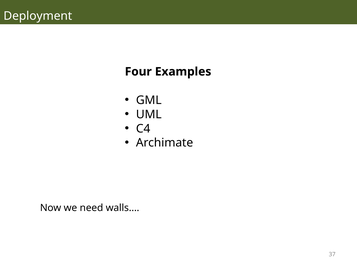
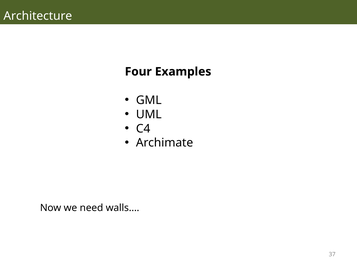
Deployment: Deployment -> Architecture
